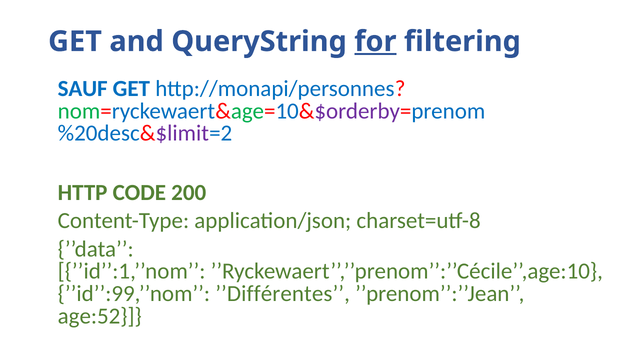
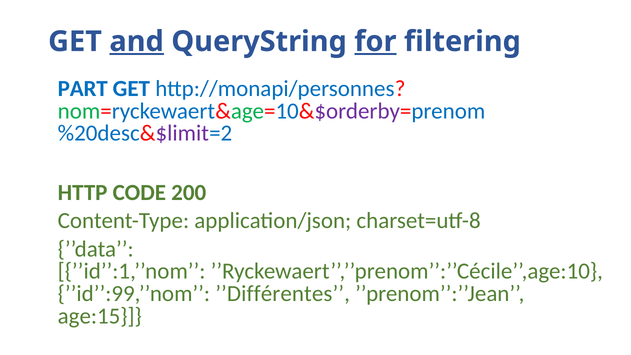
and underline: none -> present
SAUF: SAUF -> PART
age:52: age:52 -> age:15
